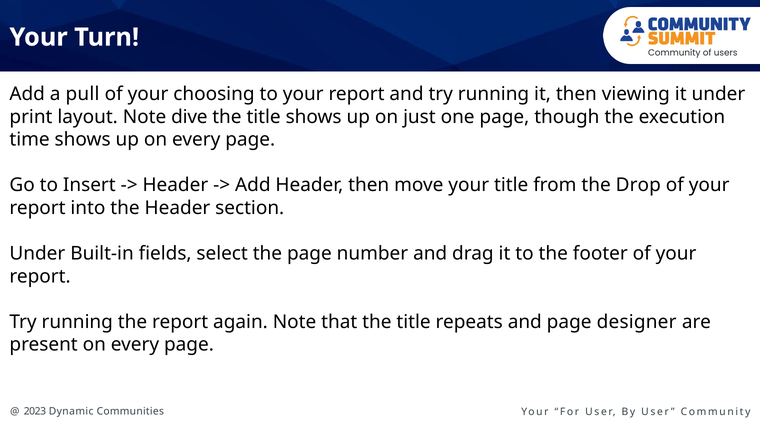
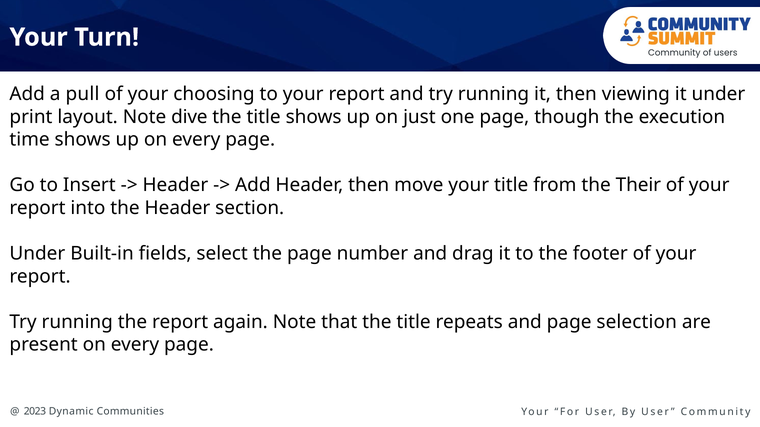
Drop: Drop -> Their
designer: designer -> selection
